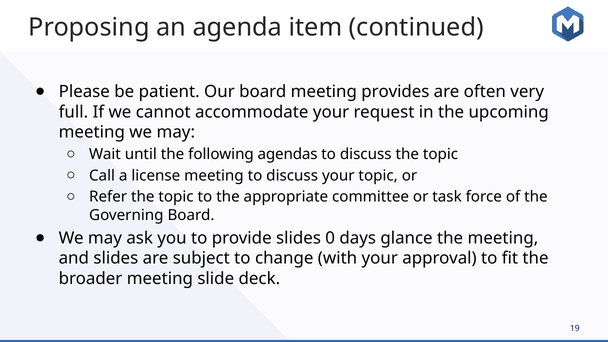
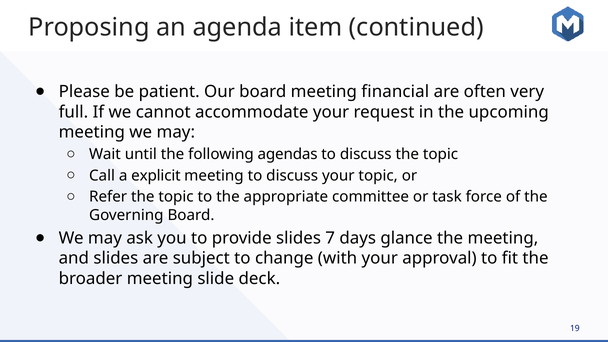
provides: provides -> financial
license: license -> explicit
0: 0 -> 7
